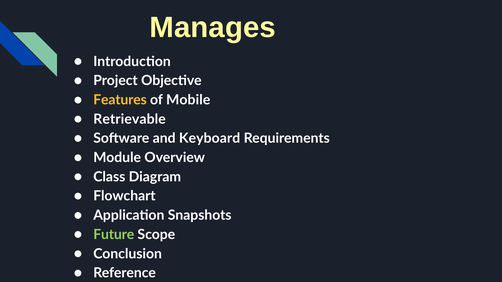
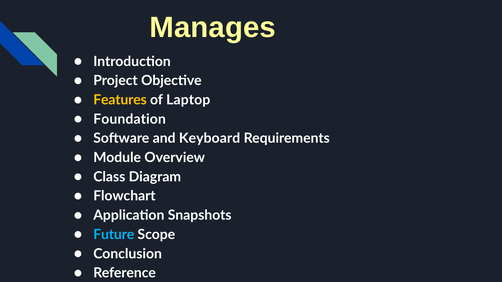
Mobile: Mobile -> Laptop
Retrievable: Retrievable -> Foundation
Future colour: light green -> light blue
